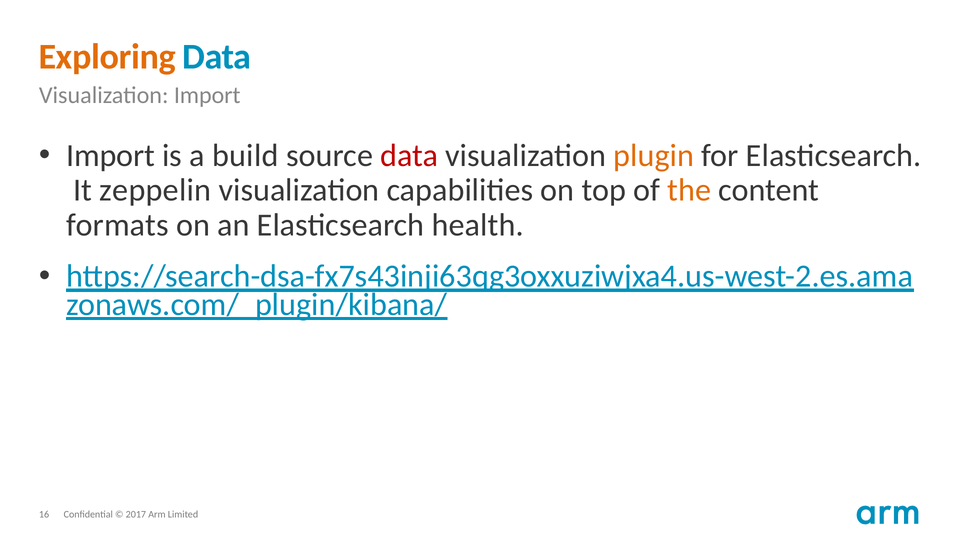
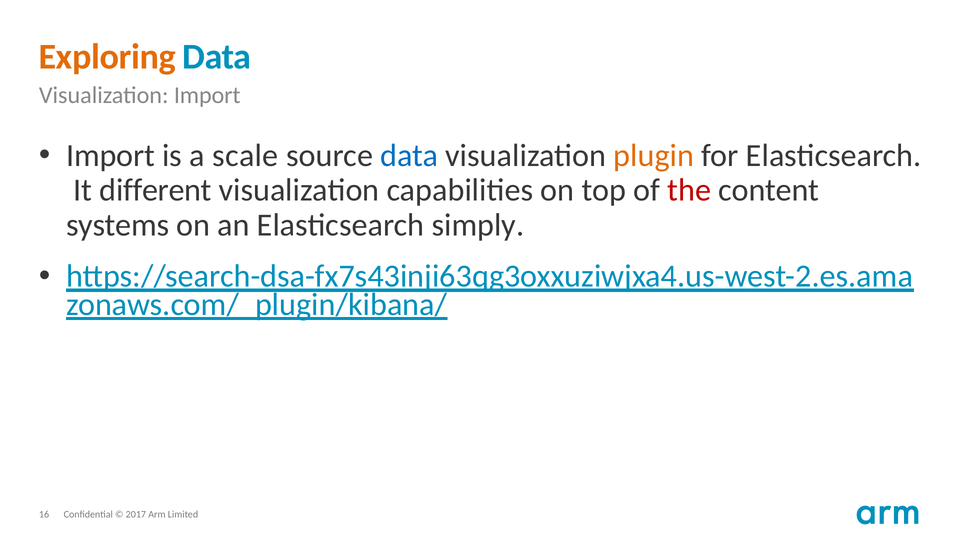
build: build -> scale
data at (409, 155) colour: red -> blue
zeppelin: zeppelin -> different
the colour: orange -> red
formats: formats -> systems
health: health -> simply
